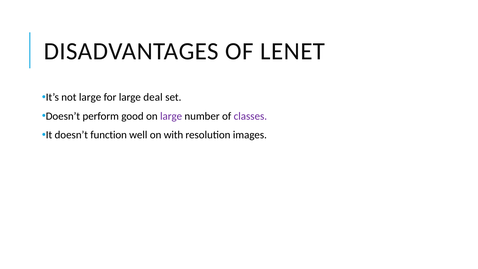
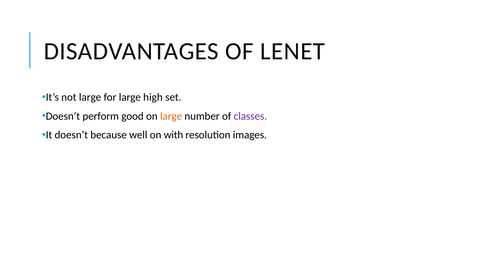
deal: deal -> high
large at (171, 116) colour: purple -> orange
function: function -> because
